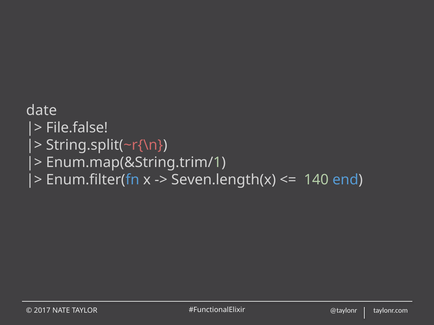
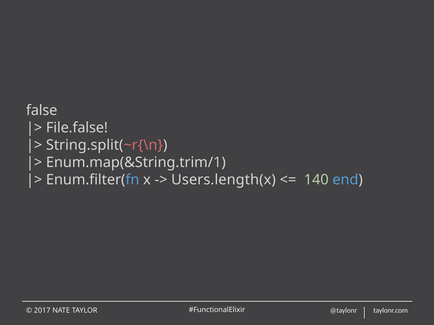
date: date -> false
Seven.length(x: Seven.length(x -> Users.length(x
